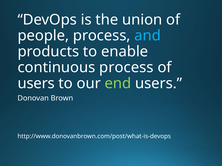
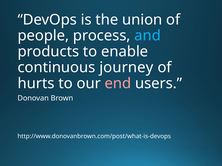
continuous process: process -> journey
users at (36, 84): users -> hurts
end colour: light green -> pink
